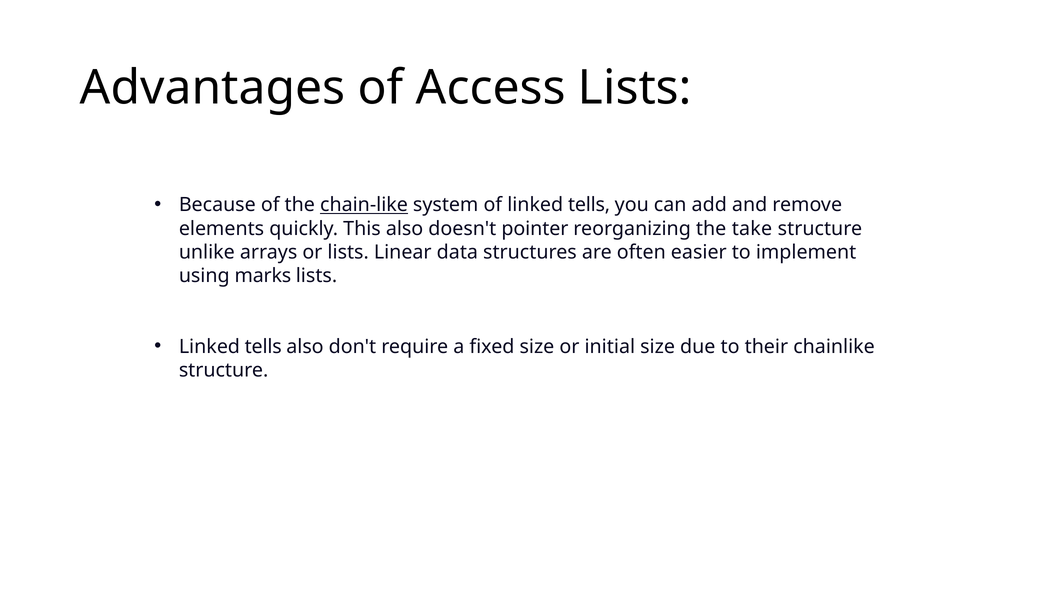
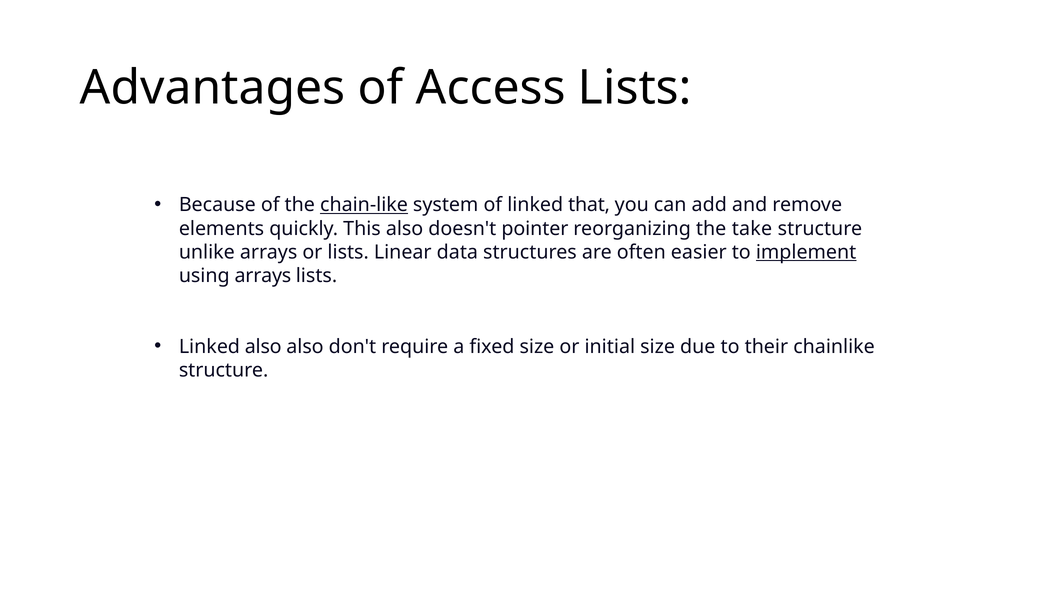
of linked tells: tells -> that
implement underline: none -> present
using marks: marks -> arrays
tells at (263, 347): tells -> also
